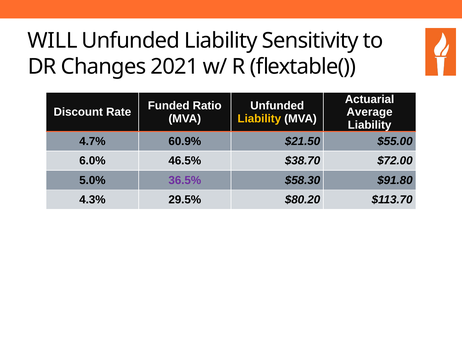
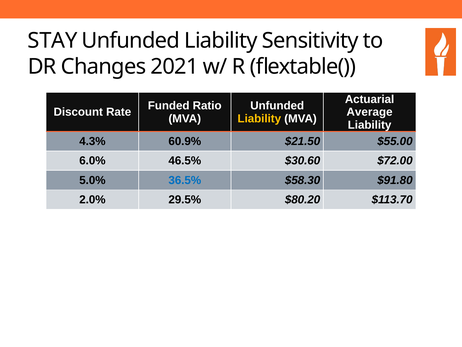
WILL: WILL -> STAY
4.7%: 4.7% -> 4.3%
$38.70: $38.70 -> $30.60
36.5% colour: purple -> blue
4.3%: 4.3% -> 2.0%
